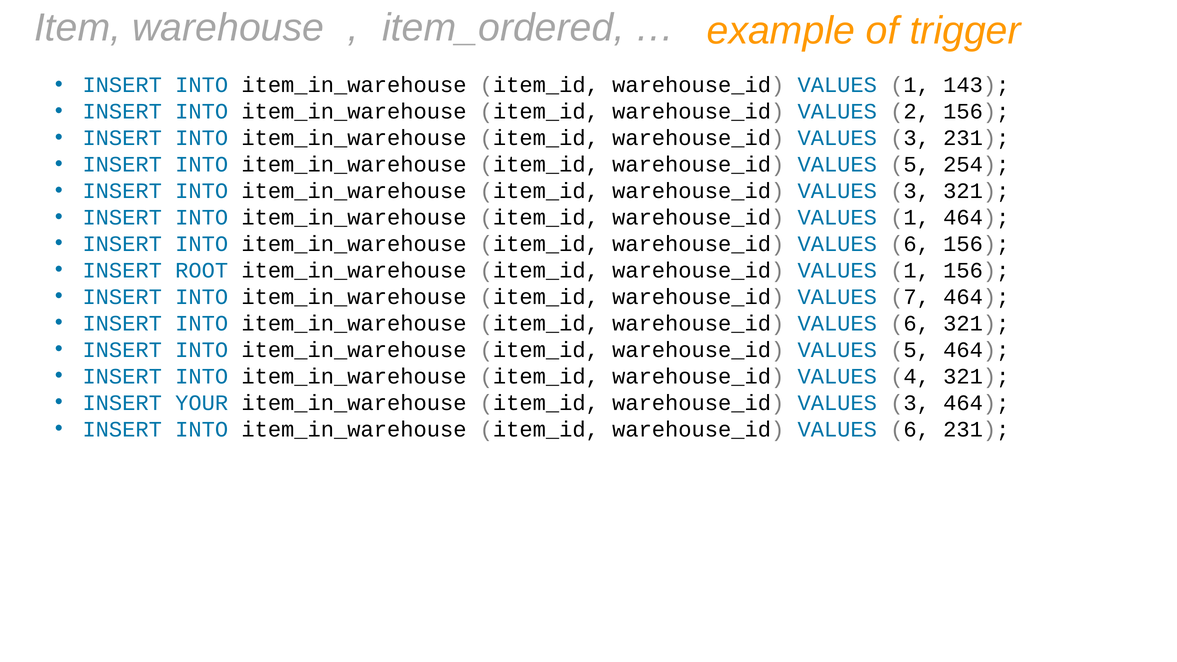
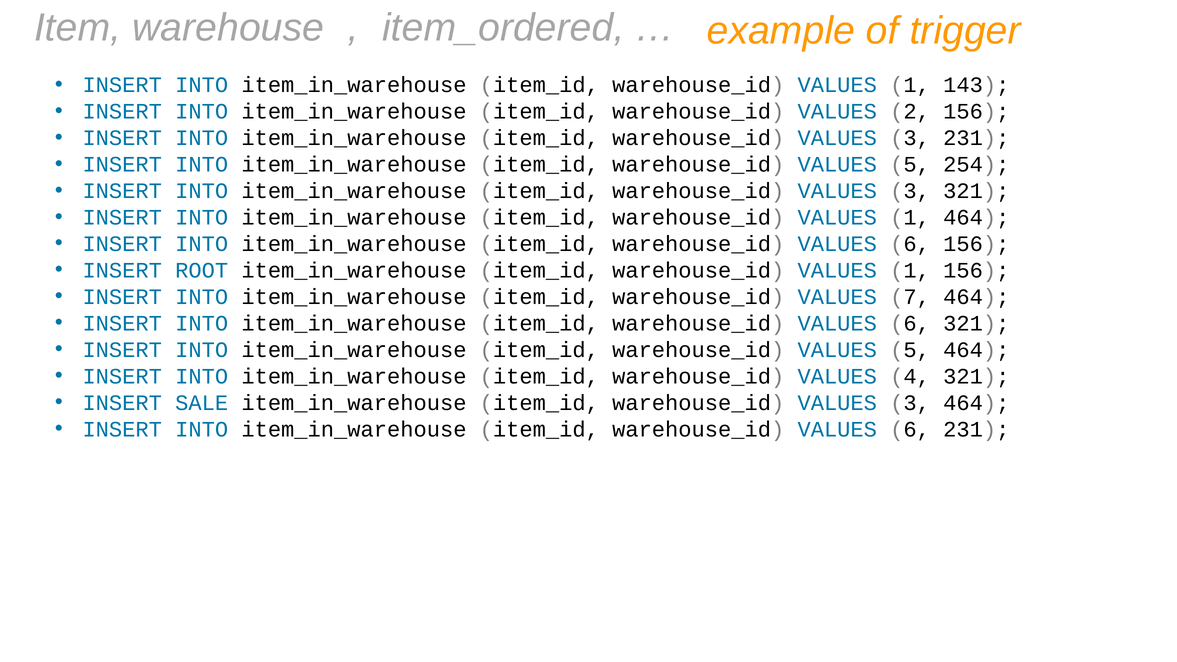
YOUR: YOUR -> SALE
